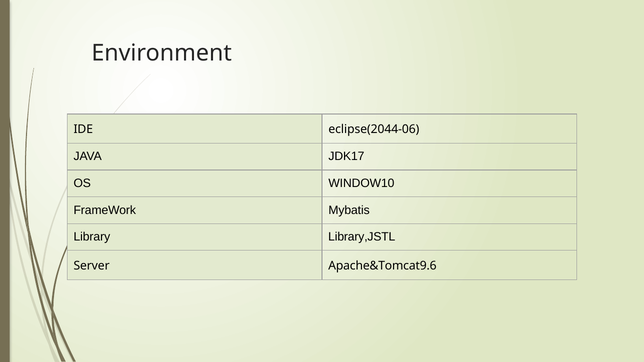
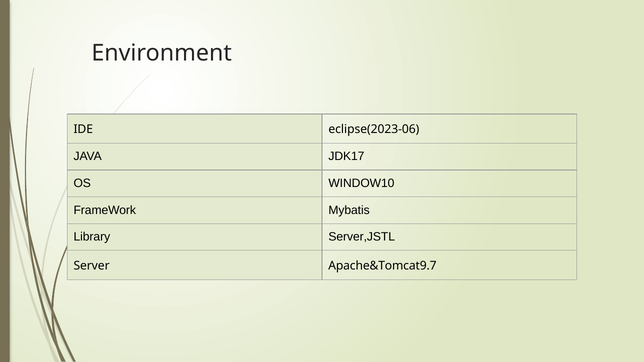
eclipse(2044-06: eclipse(2044-06 -> eclipse(2023-06
Library,JSTL: Library,JSTL -> Server,JSTL
Apache&Tomcat9.6: Apache&Tomcat9.6 -> Apache&Tomcat9.7
